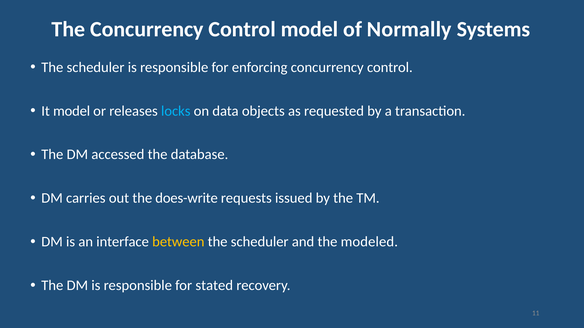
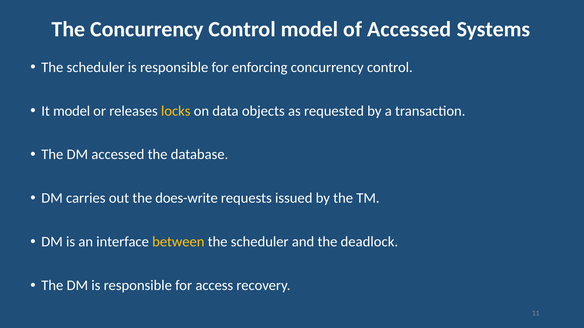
of Normally: Normally -> Accessed
locks colour: light blue -> yellow
modeled: modeled -> deadlock
stated: stated -> access
